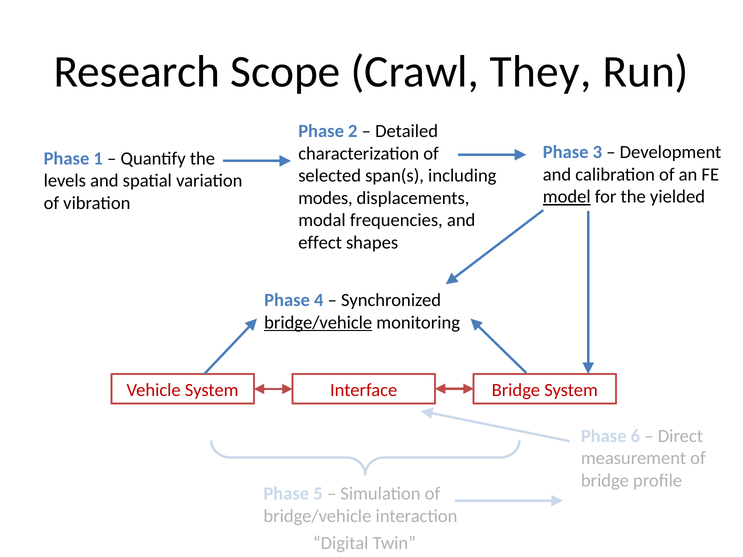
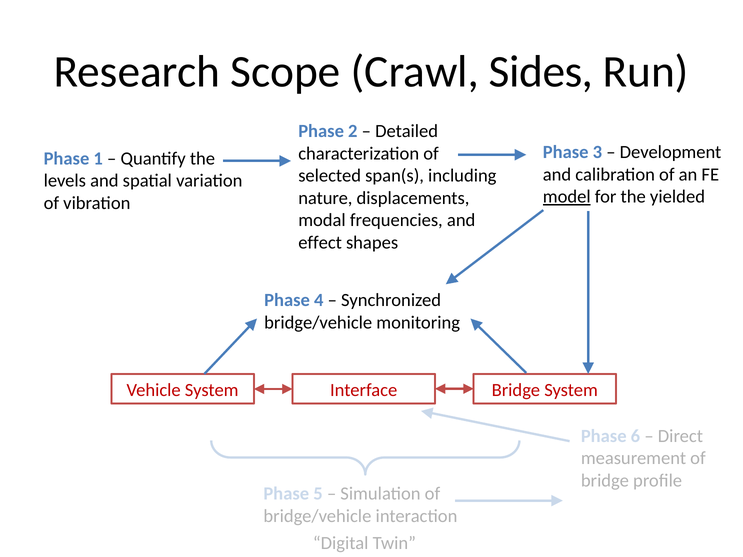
They: They -> Sides
modes: modes -> nature
bridge/vehicle at (318, 323) underline: present -> none
